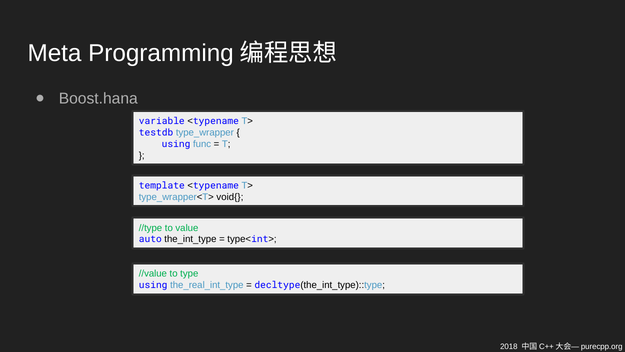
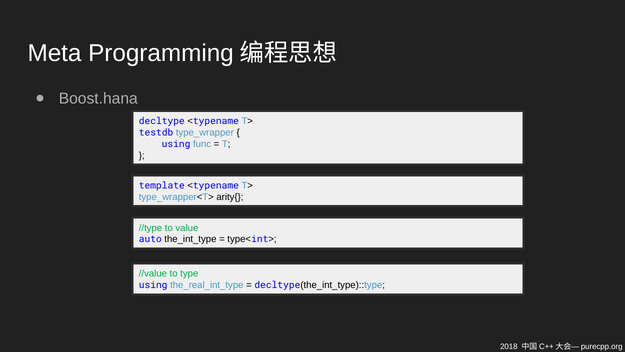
variable: variable -> decltype
void{: void{ -> arity{
